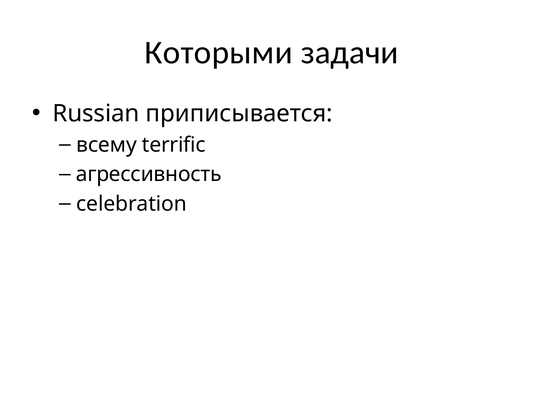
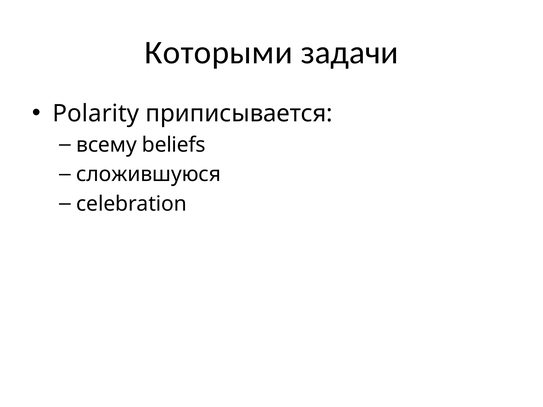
Russian: Russian -> Polarity
terrific: terrific -> beliefs
агрессивность: агрессивность -> сложившуюся
